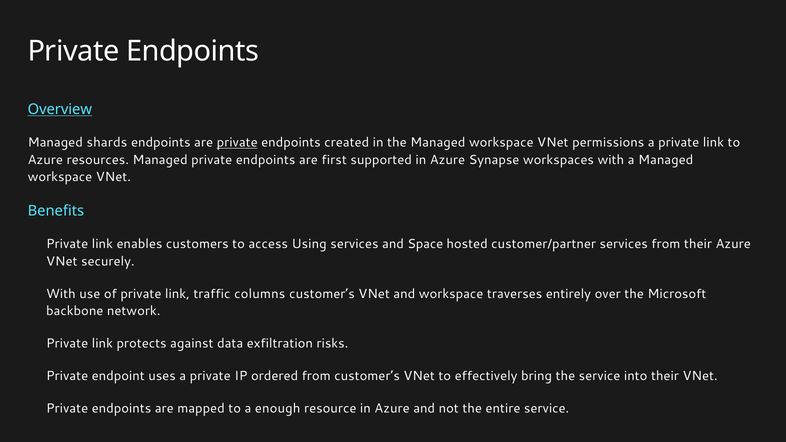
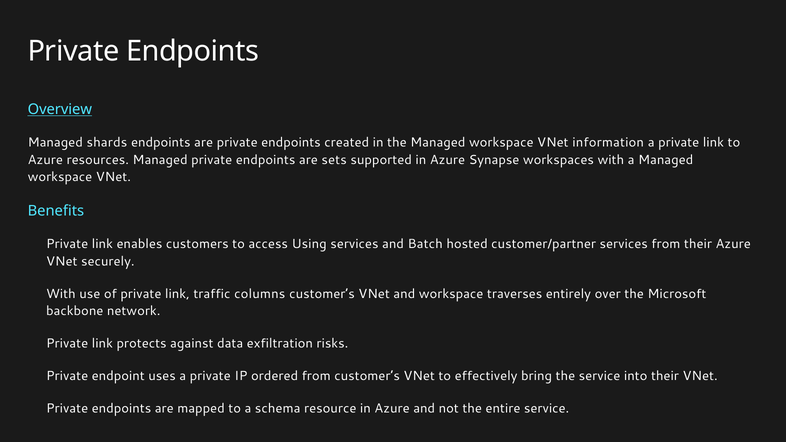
private at (237, 143) underline: present -> none
permissions: permissions -> information
first: first -> sets
Space: Space -> Batch
enough: enough -> schema
